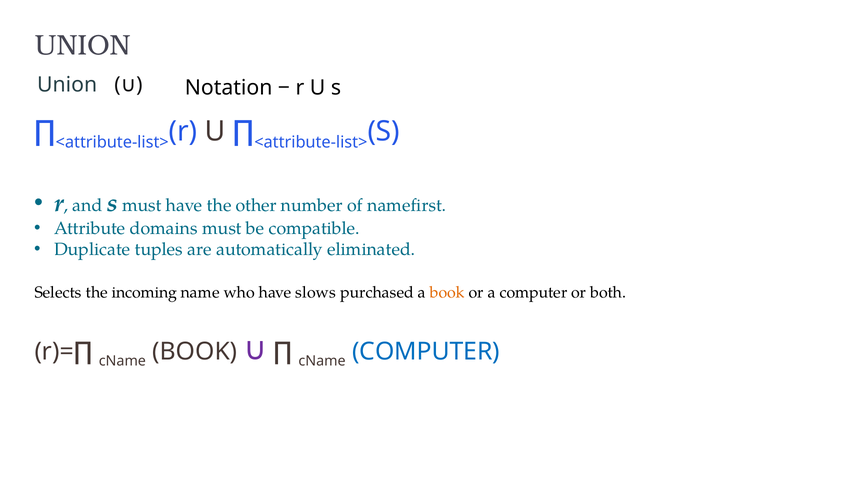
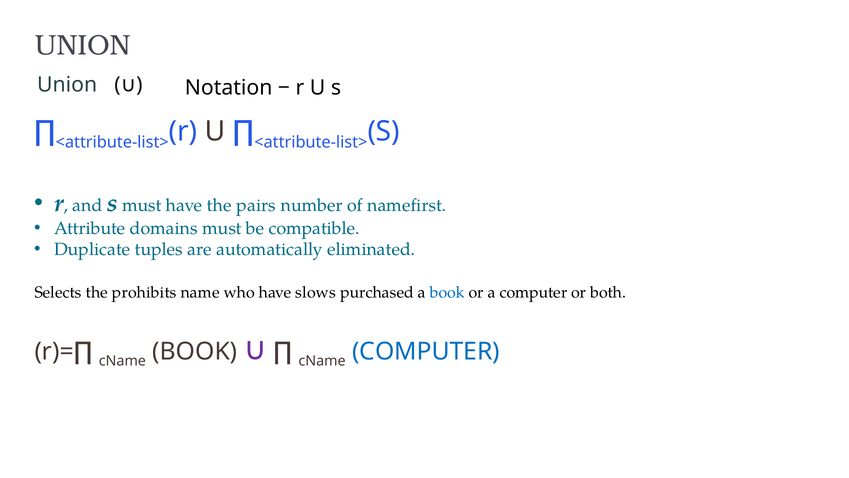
other: other -> pairs
incoming: incoming -> prohibits
book at (447, 292) colour: orange -> blue
